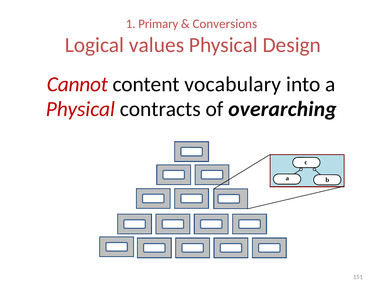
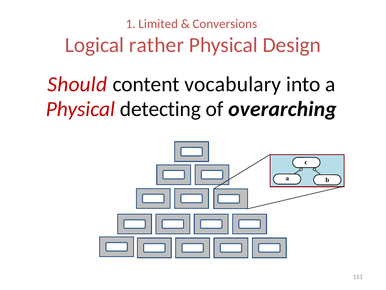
Primary: Primary -> Limited
values: values -> rather
Cannot: Cannot -> Should
contracts: contracts -> detecting
